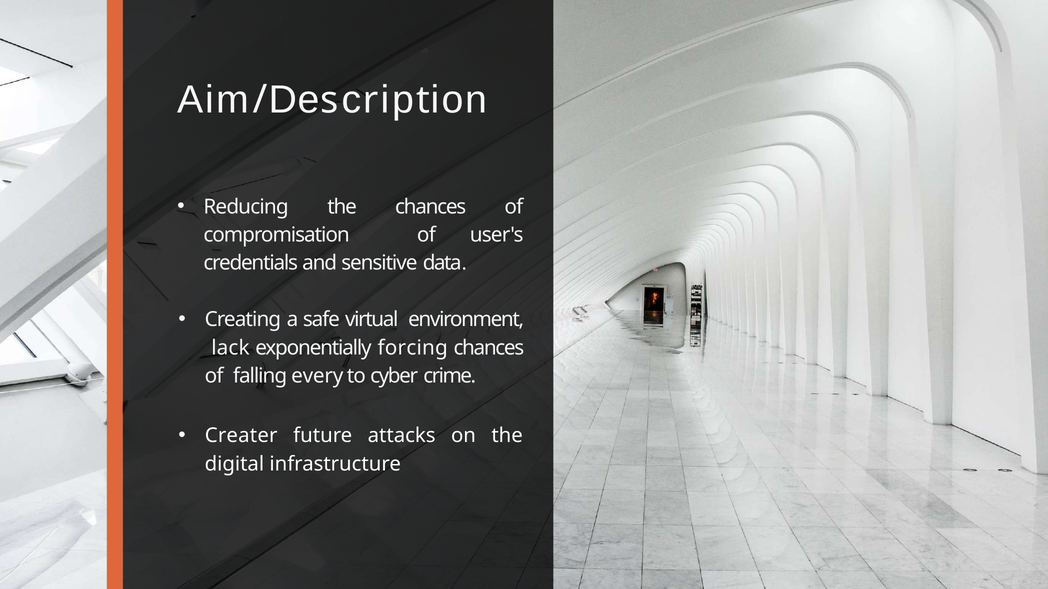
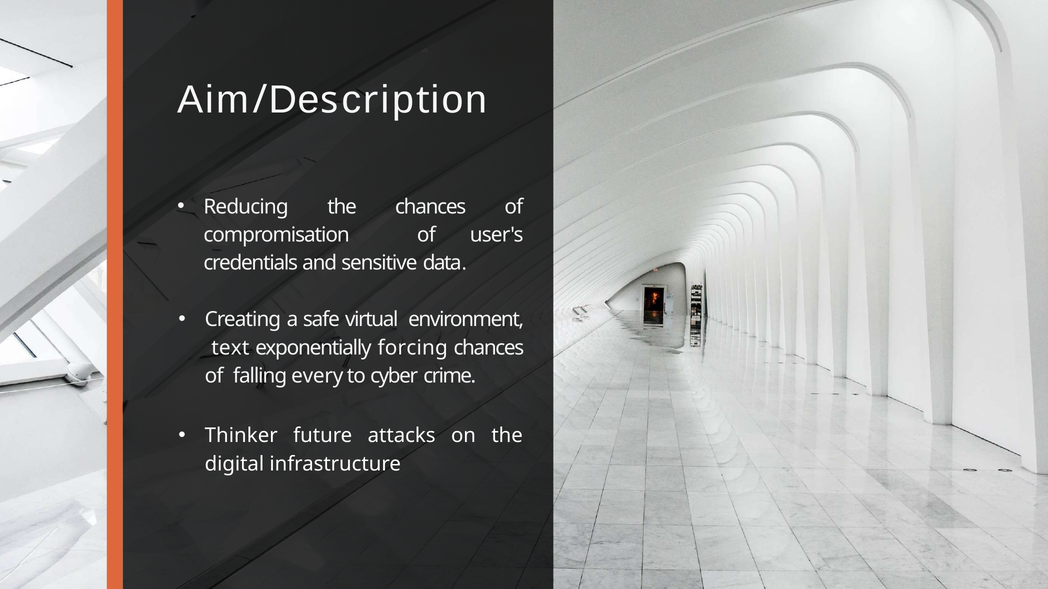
lack: lack -> text
Creater: Creater -> Thinker
